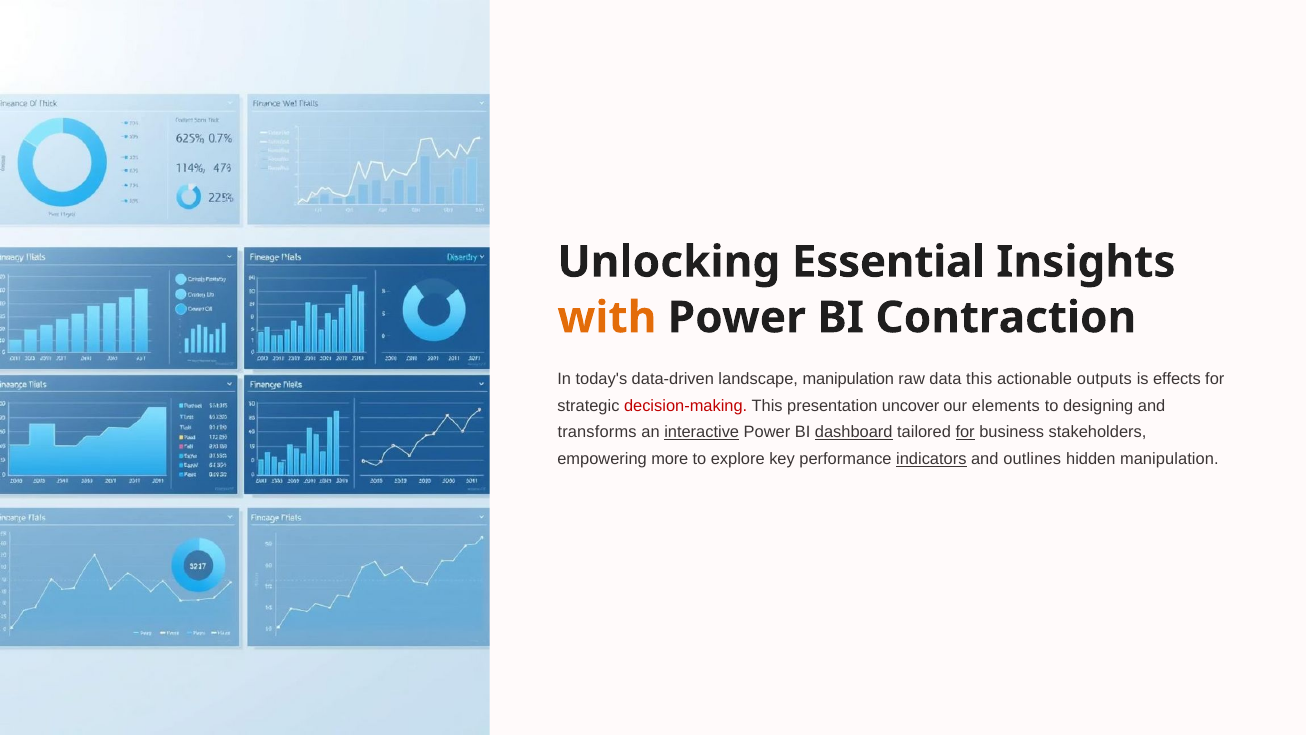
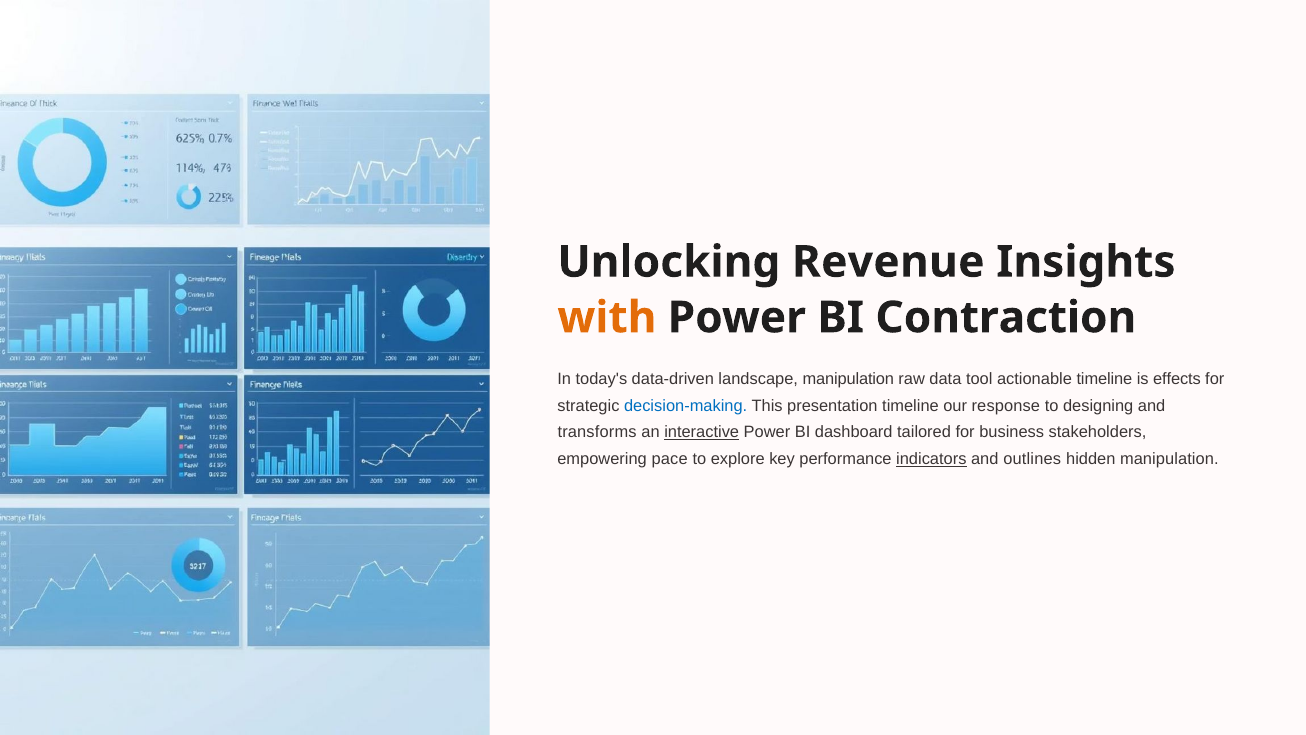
Essential: Essential -> Revenue
data this: this -> tool
actionable outputs: outputs -> timeline
decision-making colour: red -> blue
presentation uncover: uncover -> timeline
elements: elements -> response
dashboard underline: present -> none
for at (965, 432) underline: present -> none
more: more -> pace
